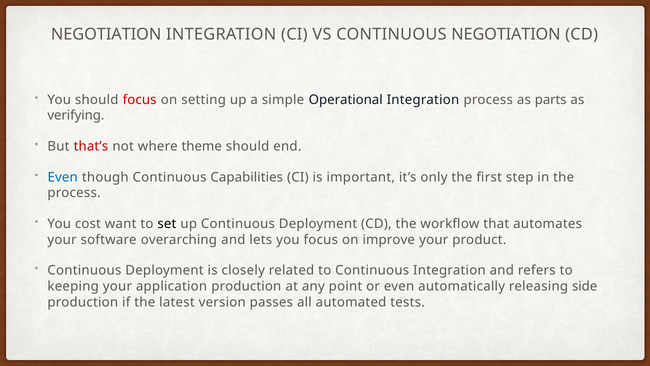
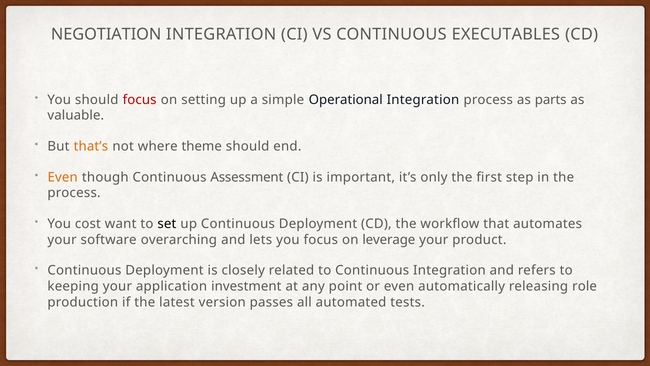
CONTINUOUS NEGOTIATION: NEGOTIATION -> EXECUTABLES
verifying: verifying -> valuable
that’s colour: red -> orange
Even at (63, 177) colour: blue -> orange
Capabilities: Capabilities -> Assessment
improve: improve -> leverage
application production: production -> investment
side: side -> role
